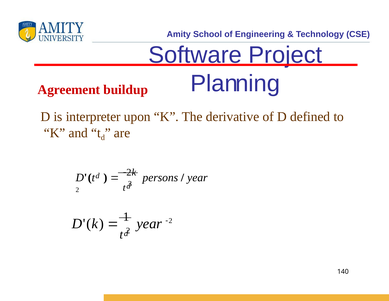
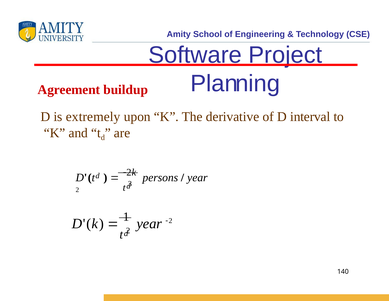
interpreter: interpreter -> extremely
defined: defined -> interval
